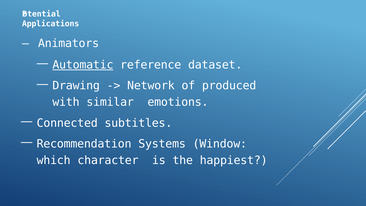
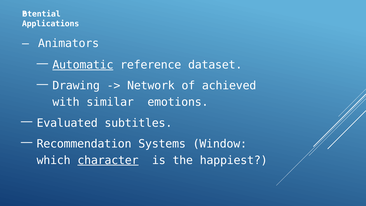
produced: produced -> achieved
Connected: Connected -> Evaluated
character underline: none -> present
